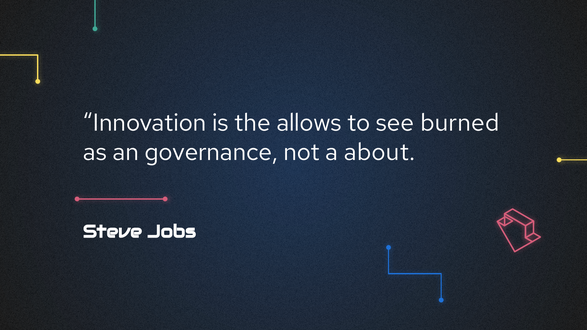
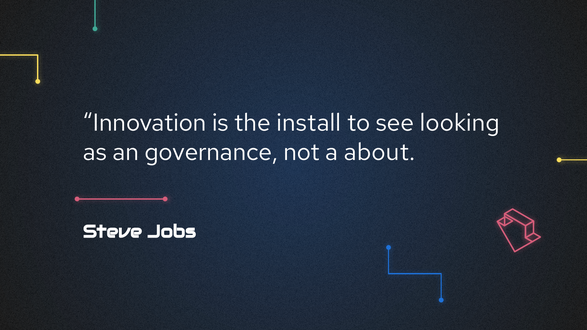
allows: allows -> install
burned: burned -> looking
